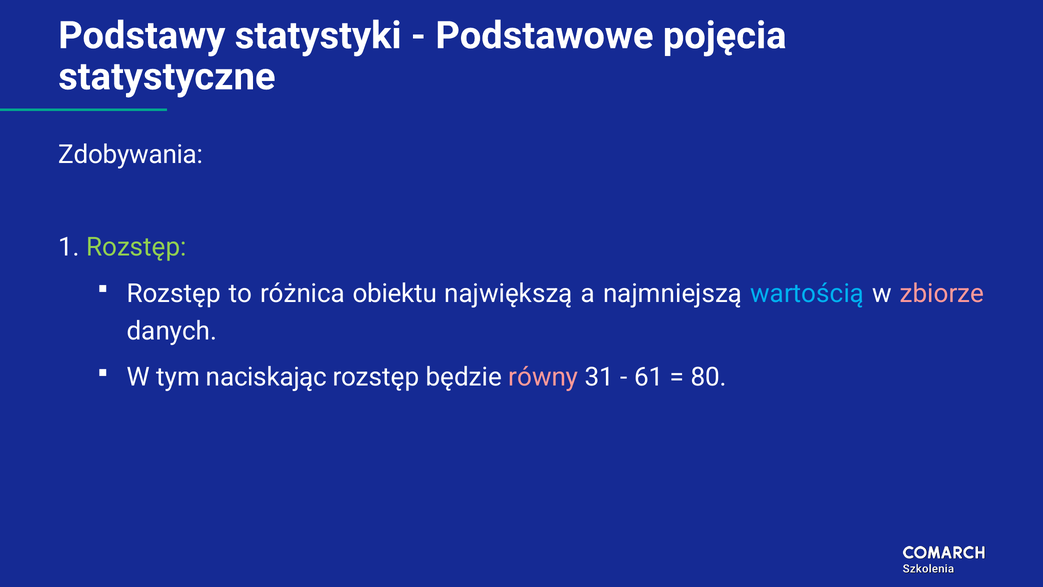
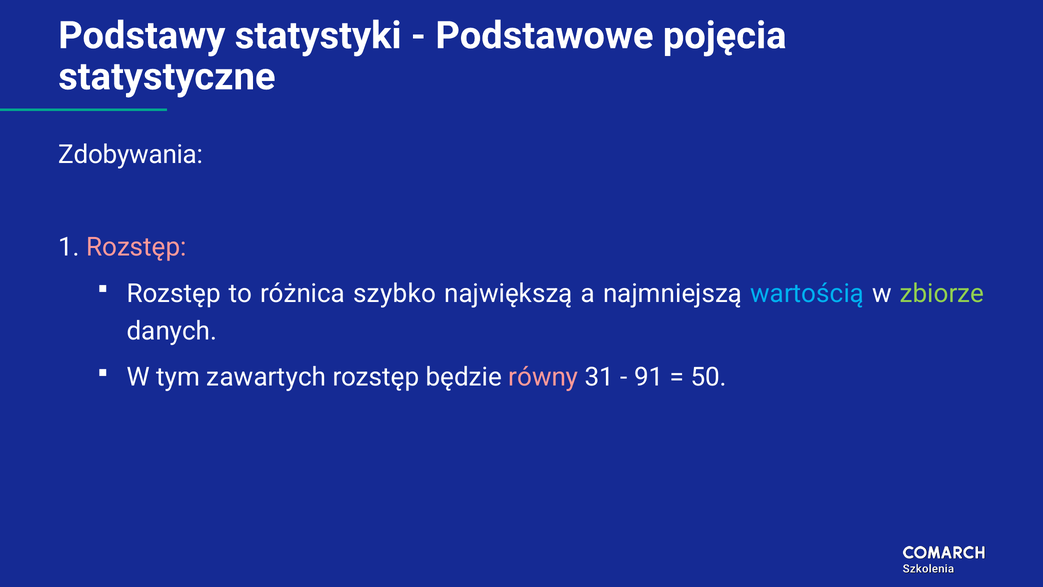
Rozstęp at (136, 247) colour: light green -> pink
obiektu: obiektu -> szybko
zbiorze colour: pink -> light green
naciskając: naciskając -> zawartych
61: 61 -> 91
80: 80 -> 50
